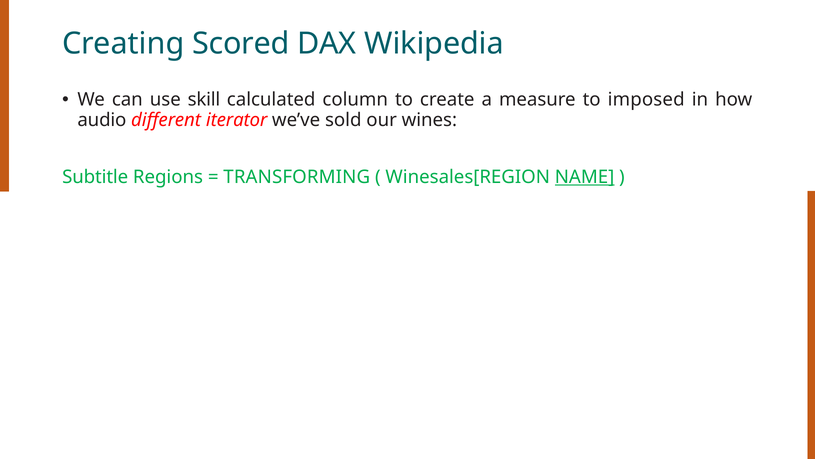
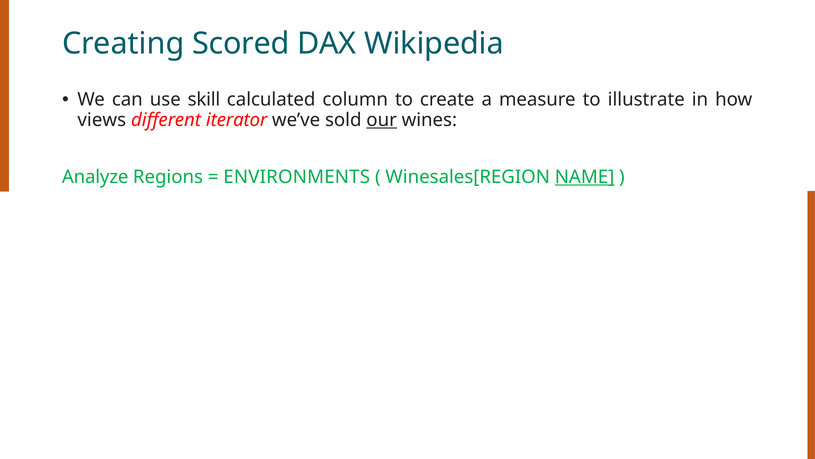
imposed: imposed -> illustrate
audio: audio -> views
our underline: none -> present
Subtitle: Subtitle -> Analyze
TRANSFORMING: TRANSFORMING -> ENVIRONMENTS
